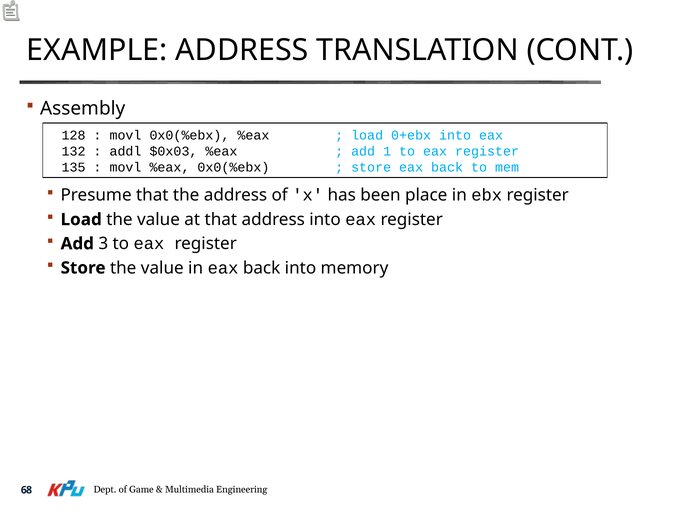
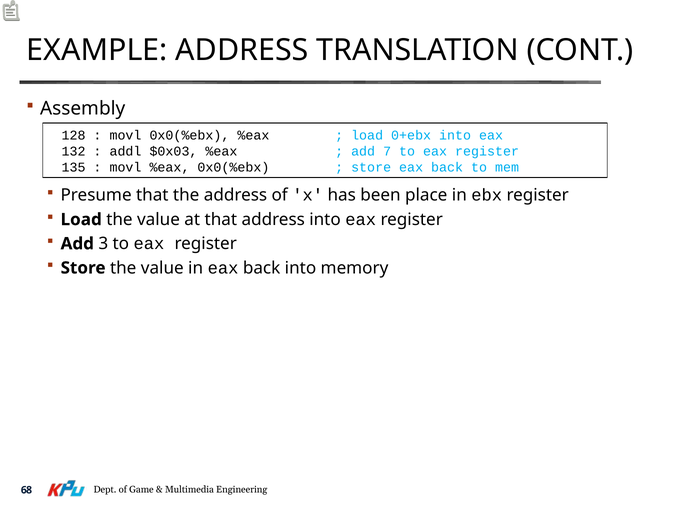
1: 1 -> 7
